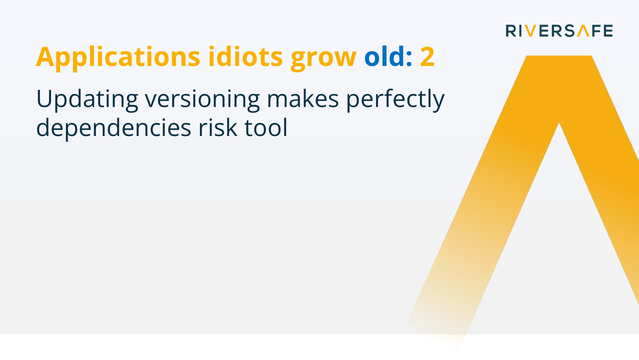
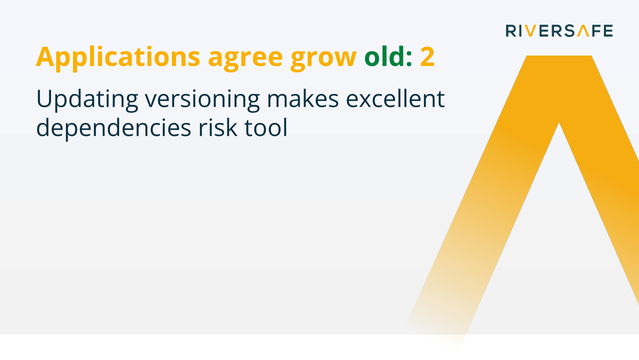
idiots: idiots -> agree
old colour: blue -> green
perfectly: perfectly -> excellent
